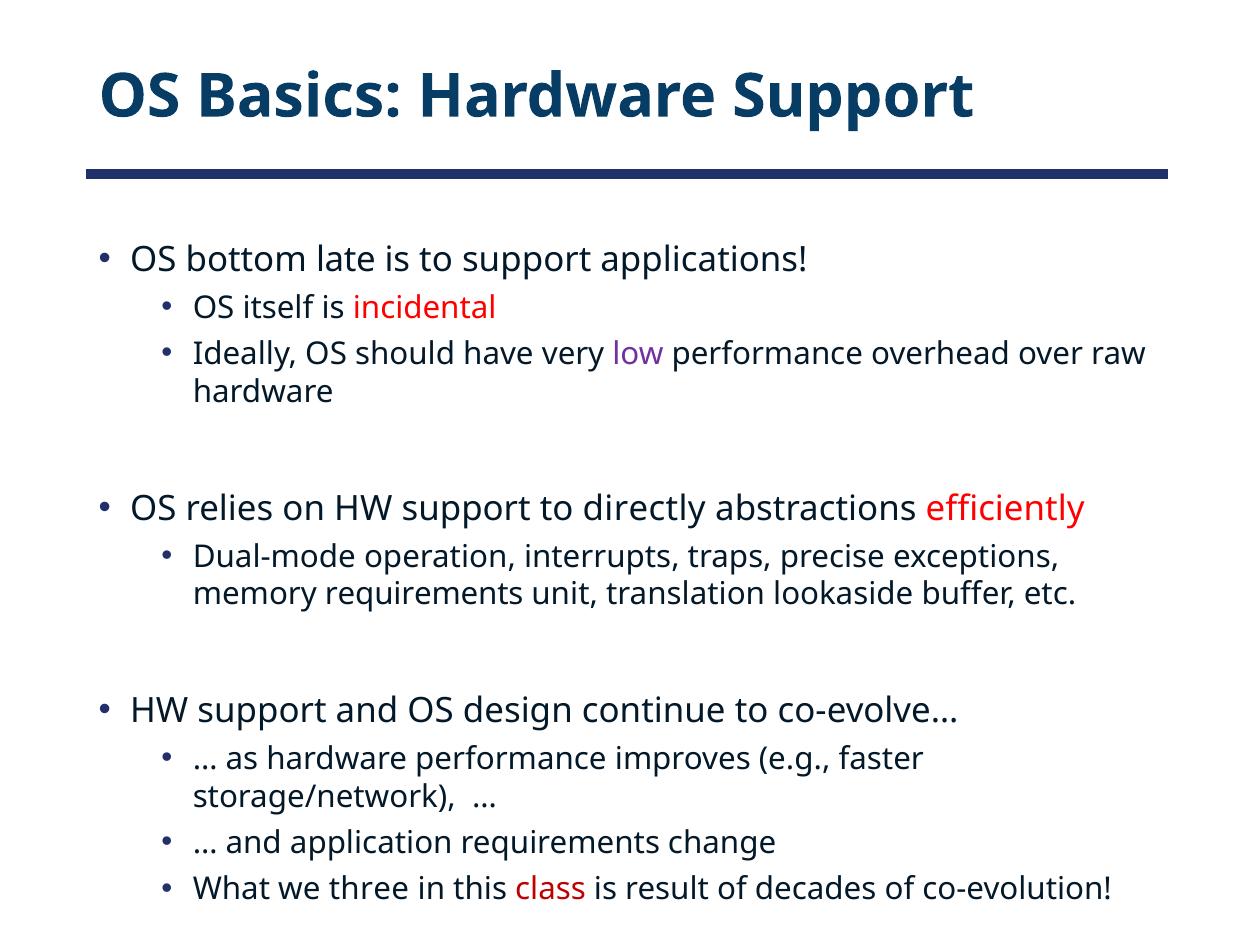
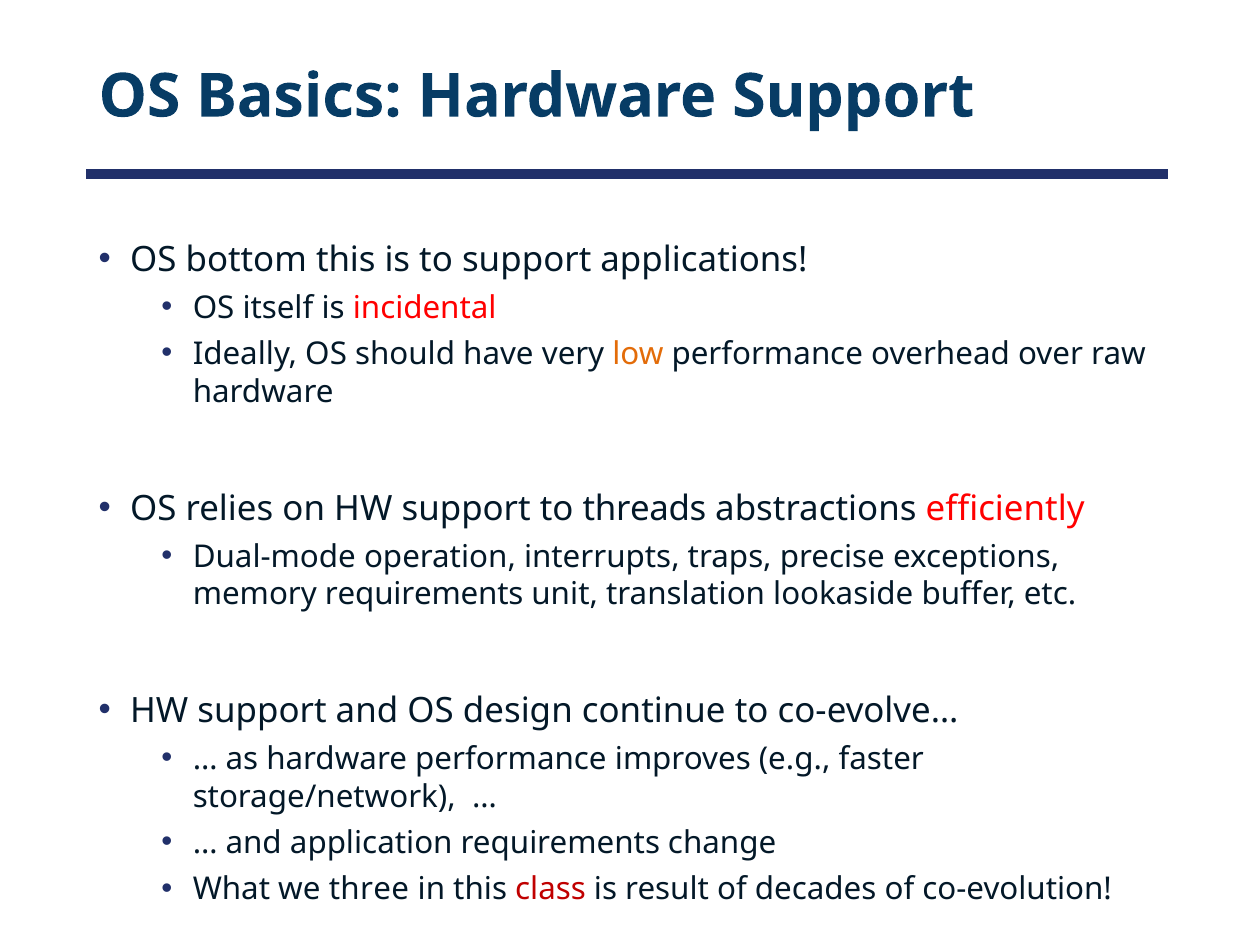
bottom late: late -> this
low colour: purple -> orange
directly: directly -> threads
